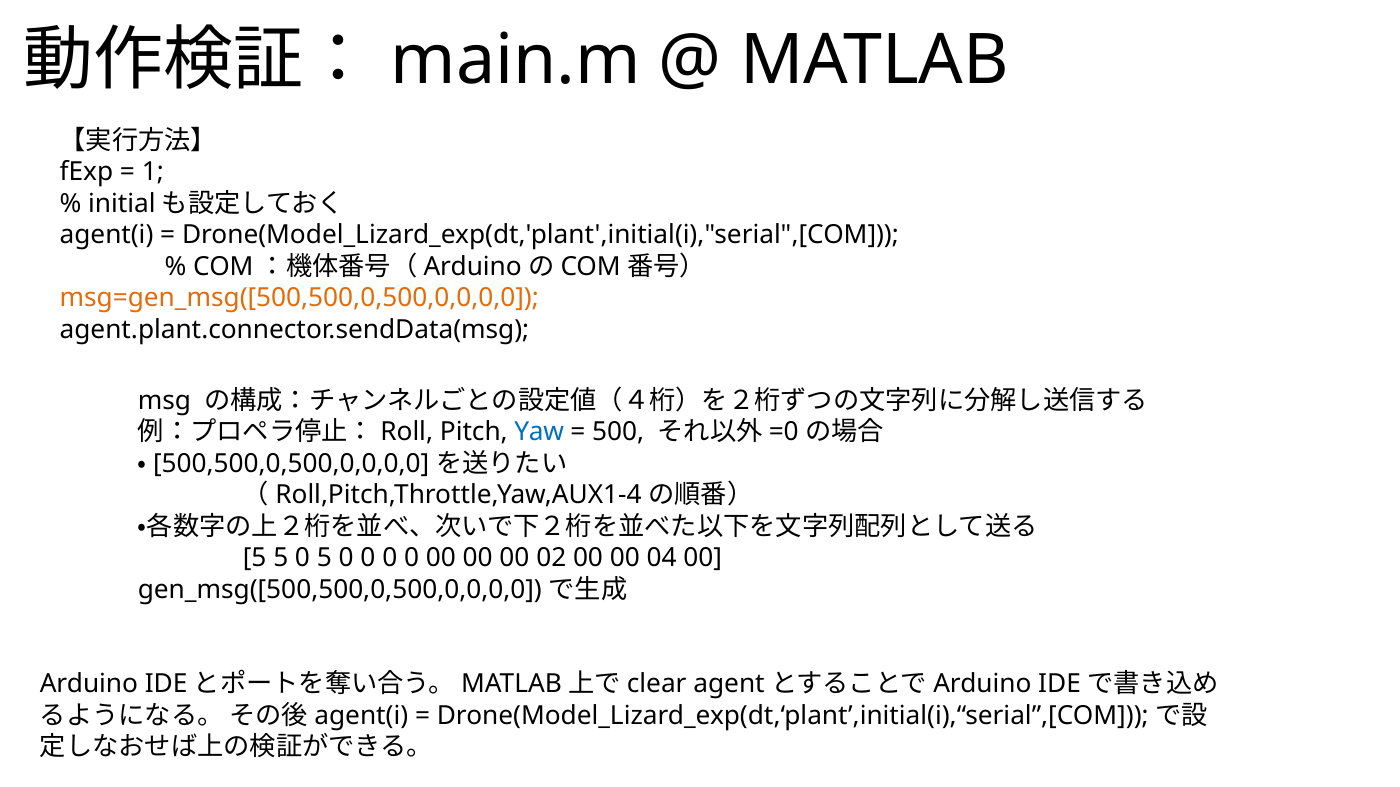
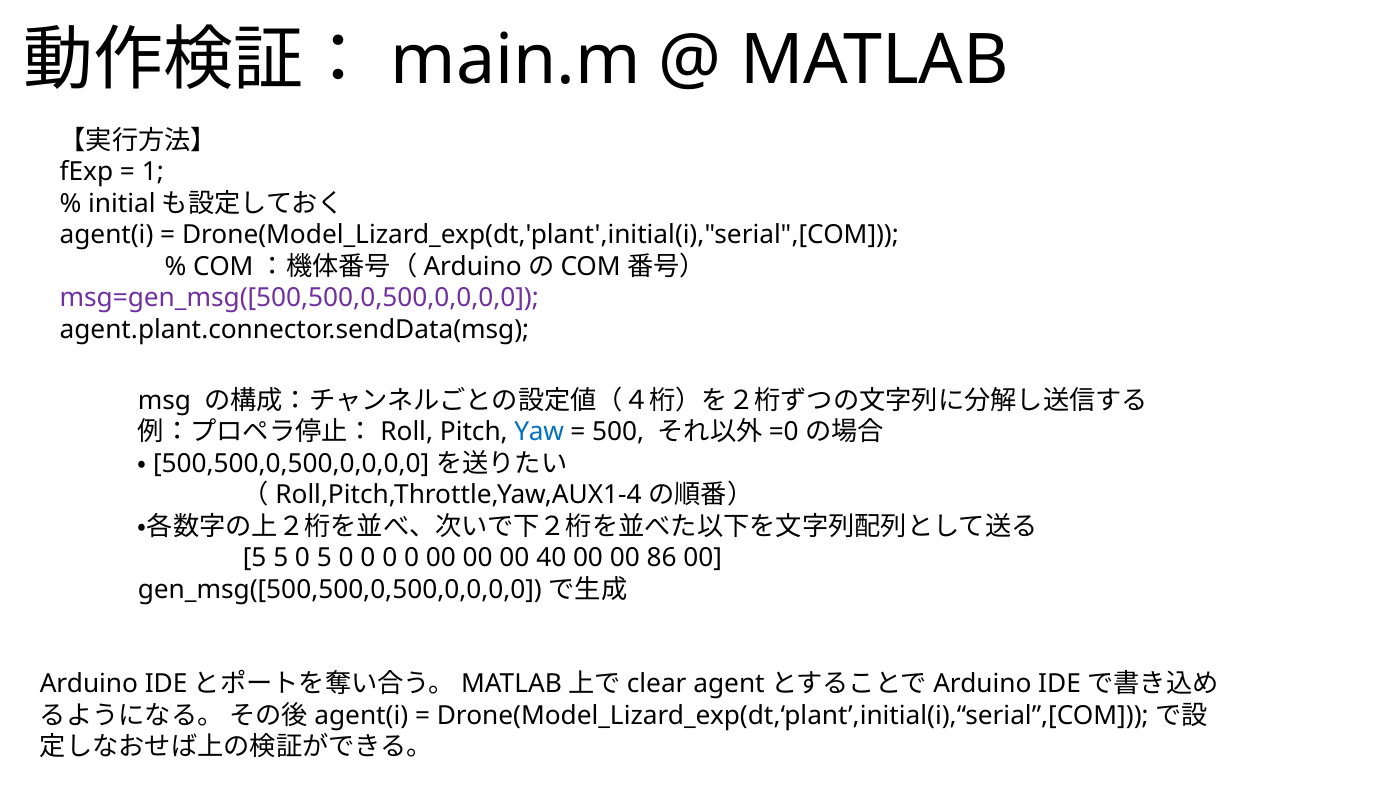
msg=gen_msg([500,500,0,500,0,0,0,0 colour: orange -> purple
02: 02 -> 40
04: 04 -> 86
